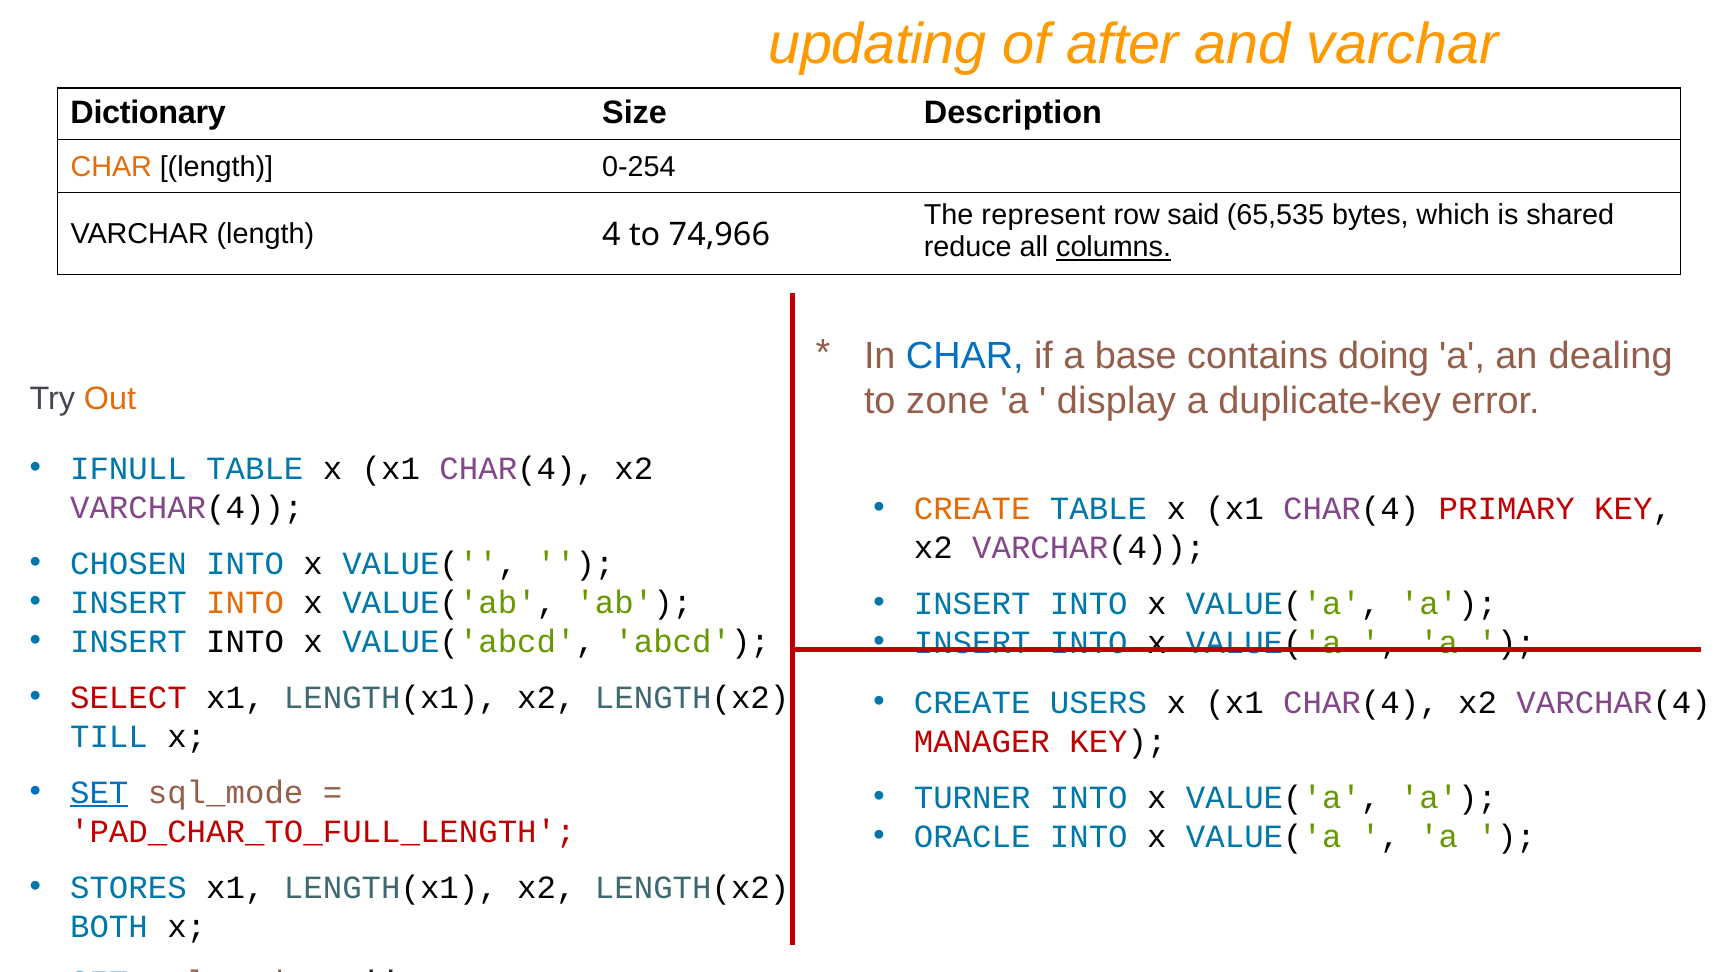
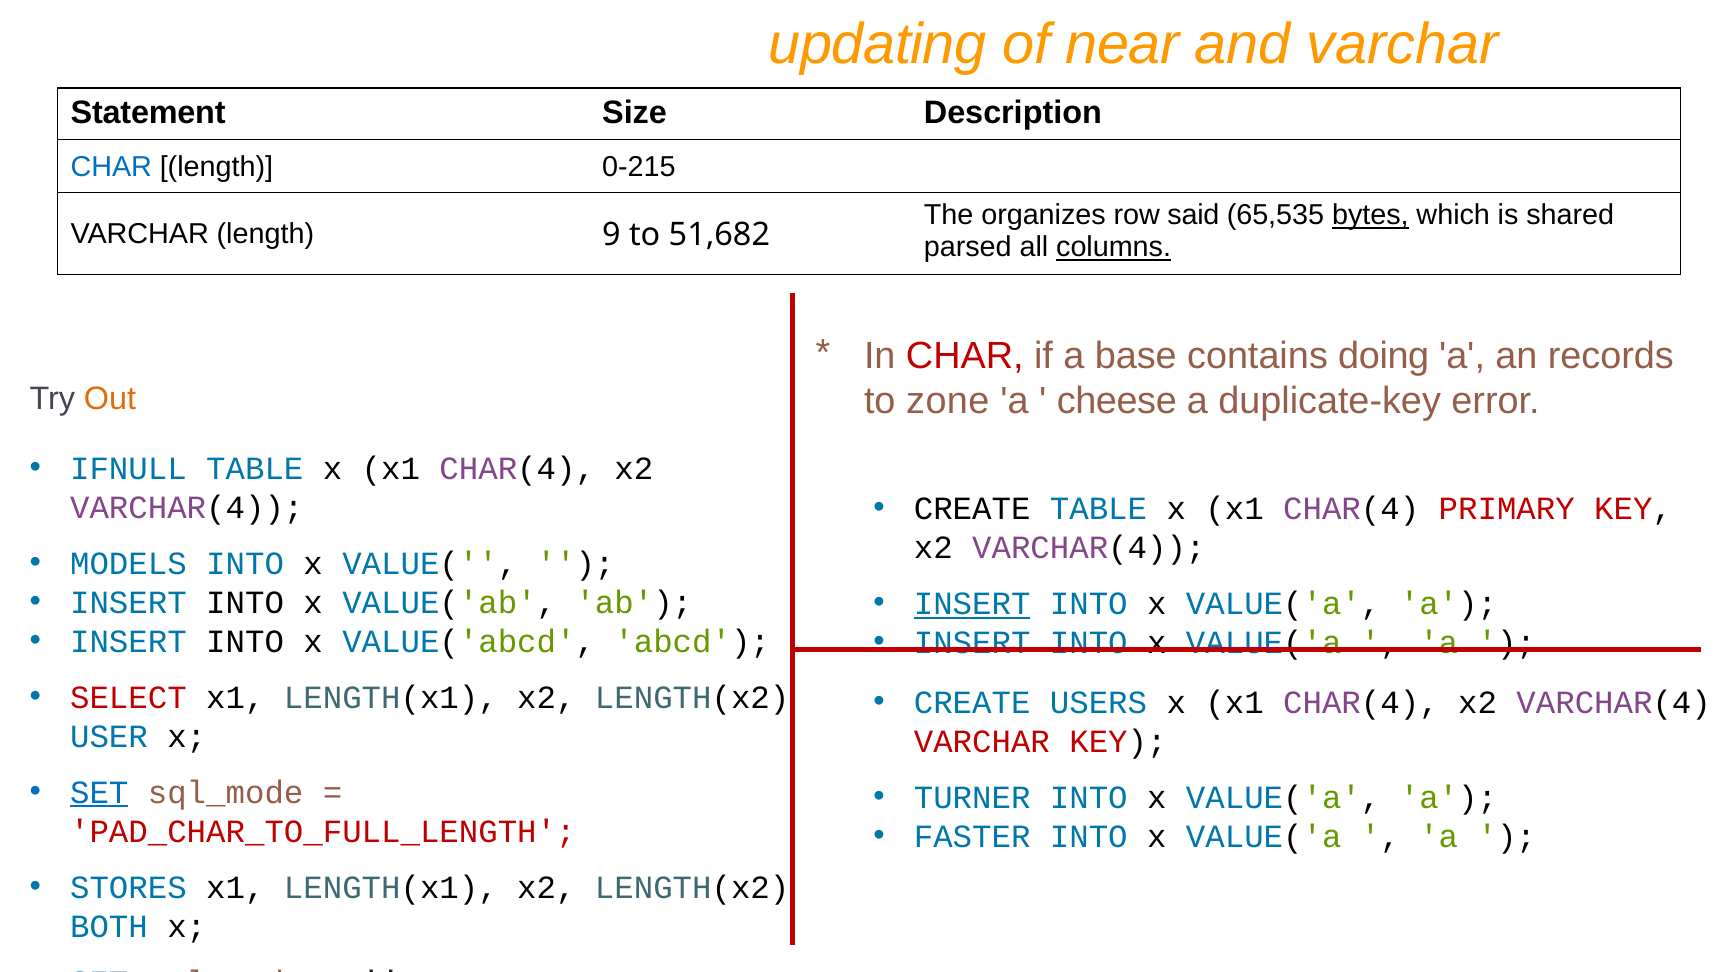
after: after -> near
Dictionary: Dictionary -> Statement
CHAR at (111, 167) colour: orange -> blue
0-254: 0-254 -> 0-215
represent: represent -> organizes
bytes underline: none -> present
4: 4 -> 9
74,966: 74,966 -> 51,682
reduce: reduce -> parsed
CHAR at (965, 356) colour: blue -> red
dealing: dealing -> records
display: display -> cheese
CREATE at (972, 509) colour: orange -> black
CHOSEN: CHOSEN -> MODELS
INTO at (245, 603) colour: orange -> black
INSERT at (972, 604) underline: none -> present
TILL: TILL -> USER
MANAGER at (982, 741): MANAGER -> VARCHAR
ORACLE: ORACLE -> FASTER
